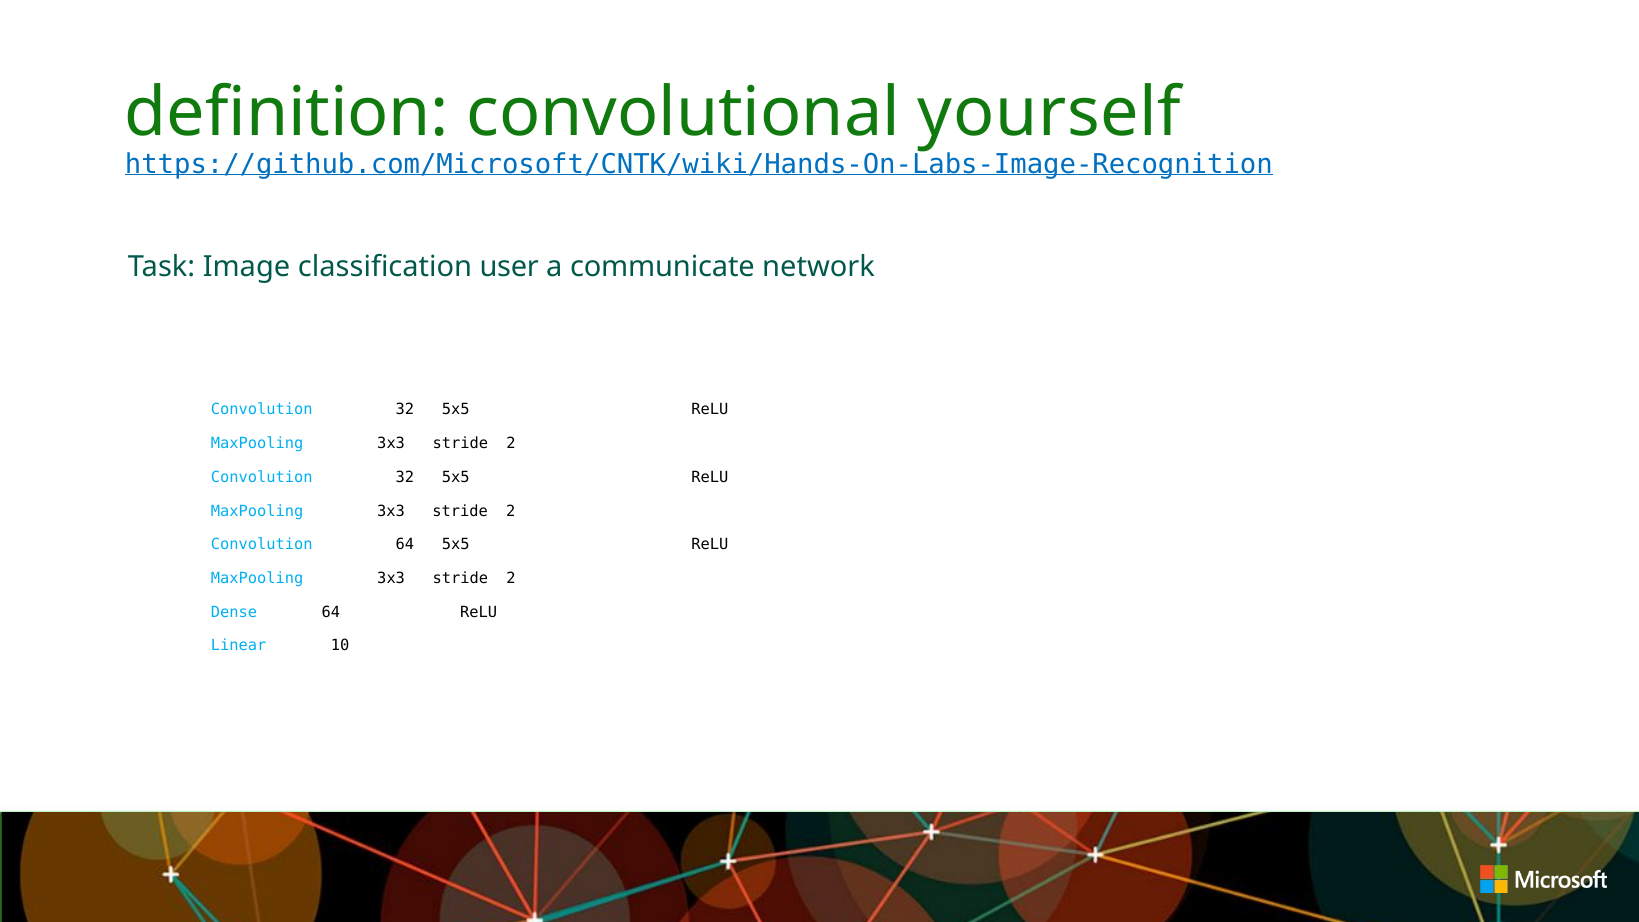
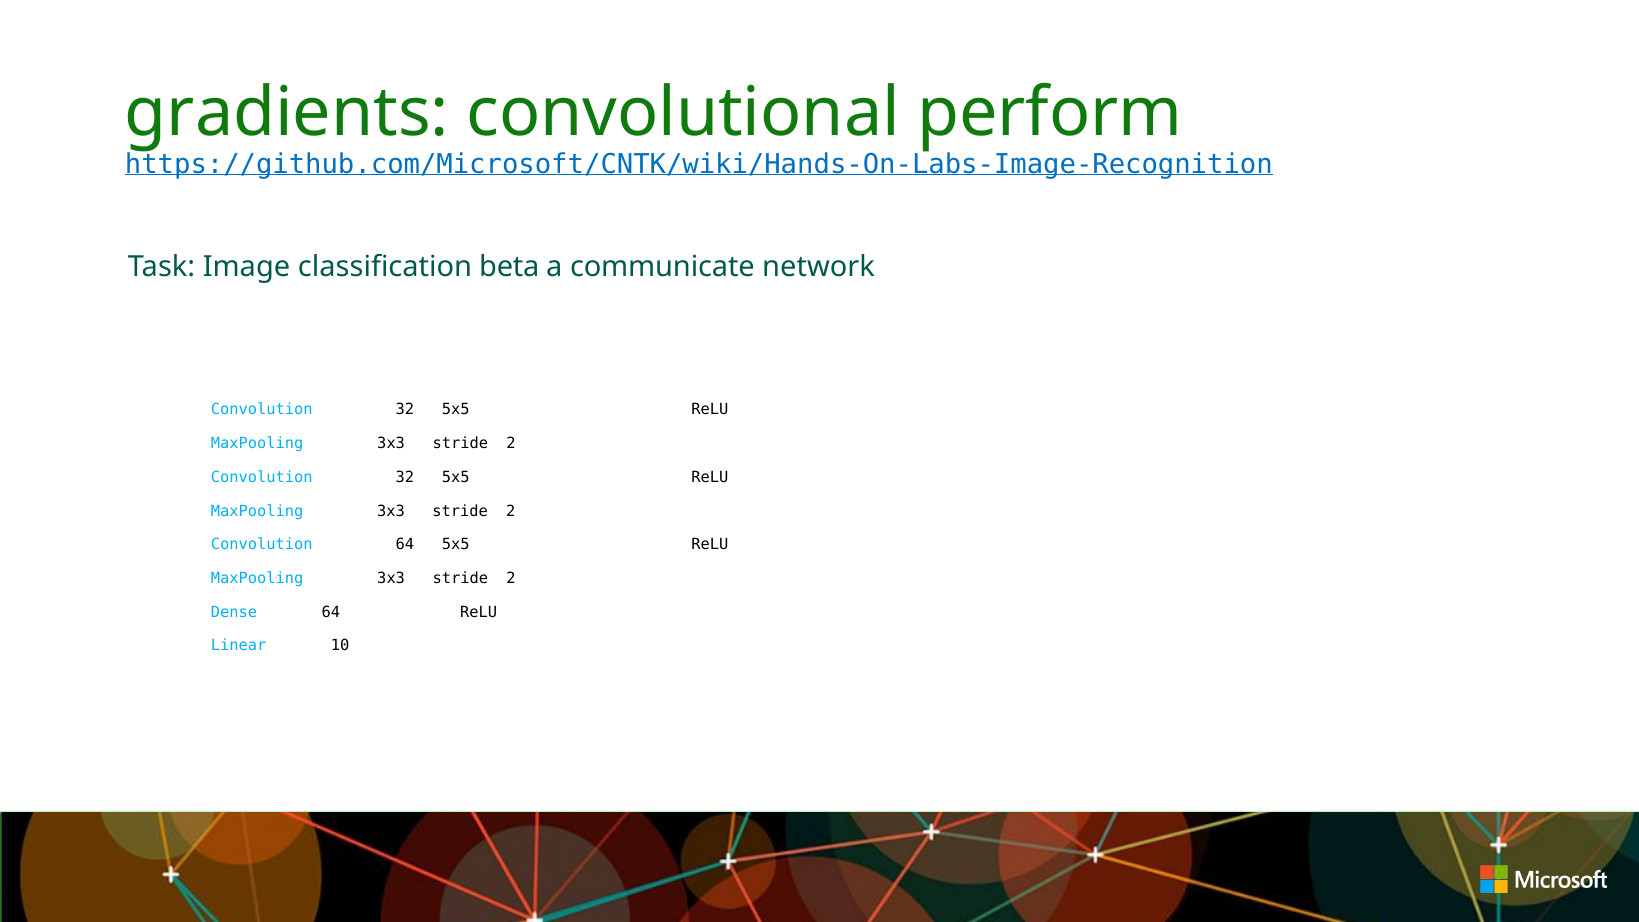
definition: definition -> gradients
yourself: yourself -> perform
user: user -> beta
